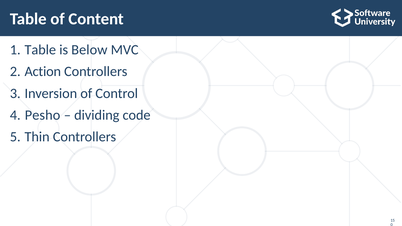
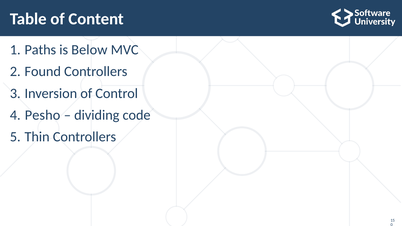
Table at (40, 50): Table -> Paths
Action: Action -> Found
